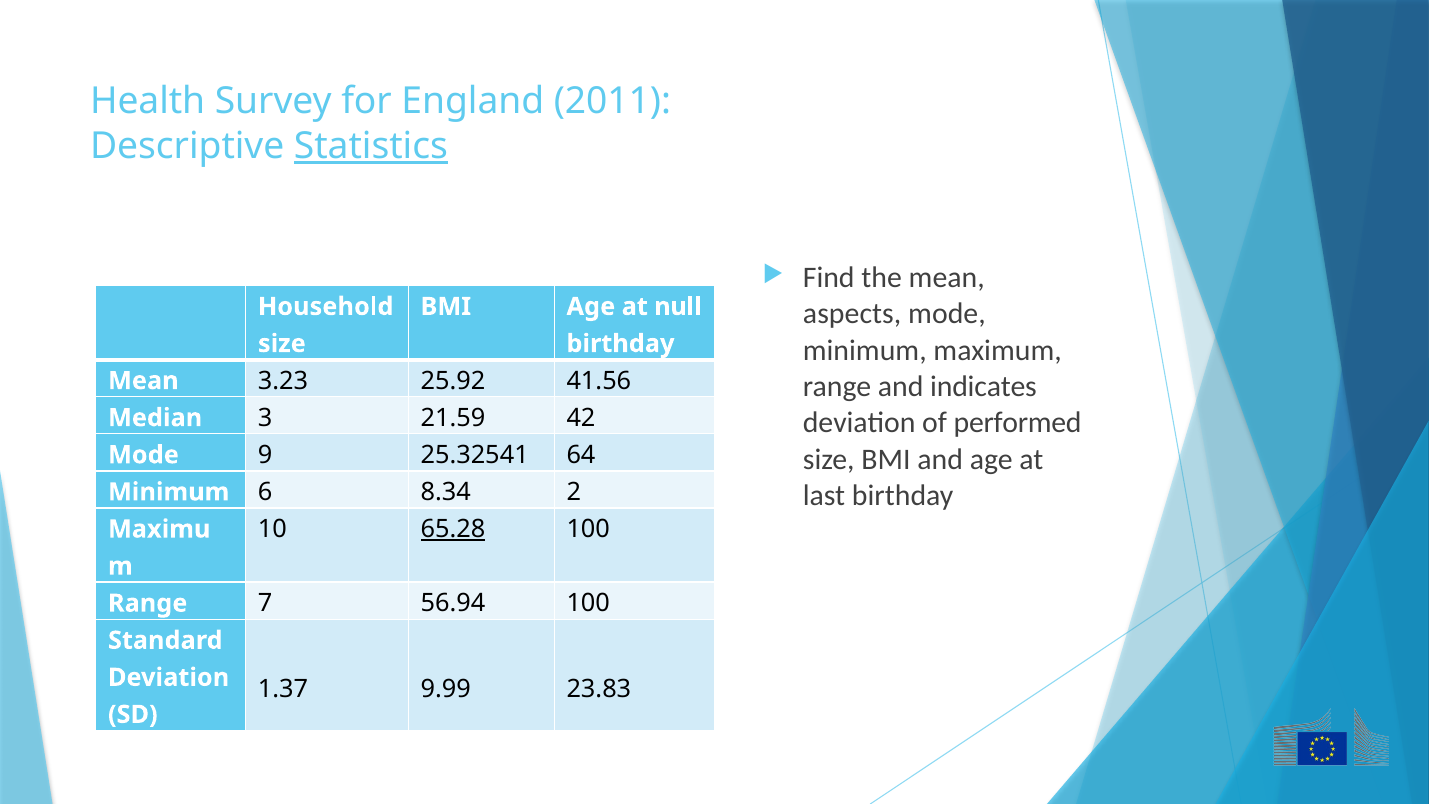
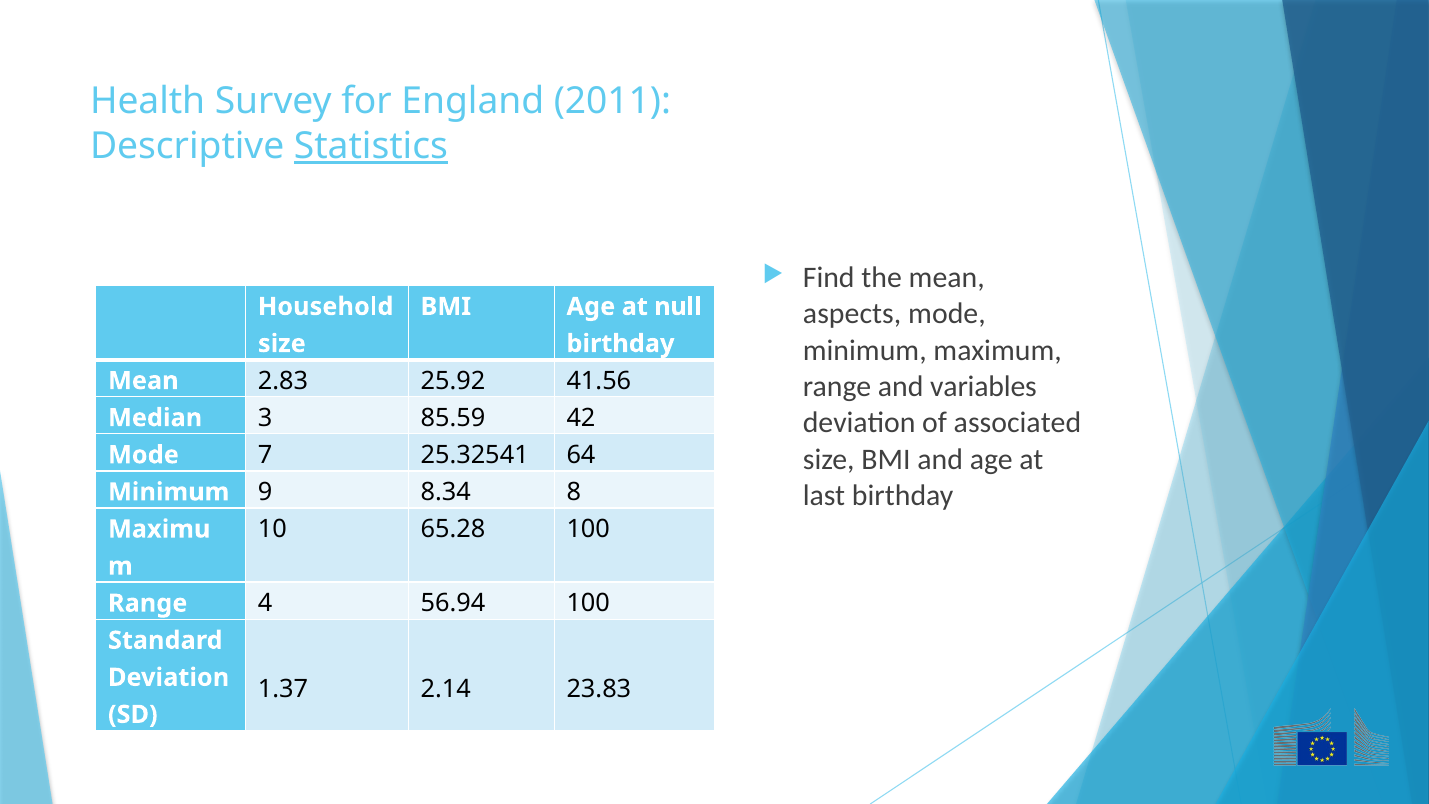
indicates: indicates -> variables
3.23: 3.23 -> 2.83
performed: performed -> associated
21.59: 21.59 -> 85.59
9: 9 -> 7
6: 6 -> 9
2: 2 -> 8
65.28 underline: present -> none
7: 7 -> 4
9.99: 9.99 -> 2.14
